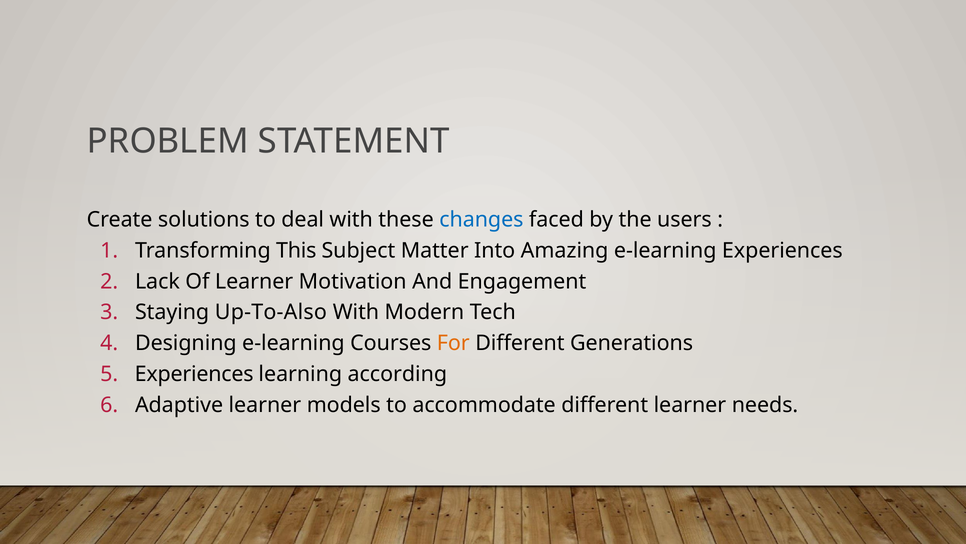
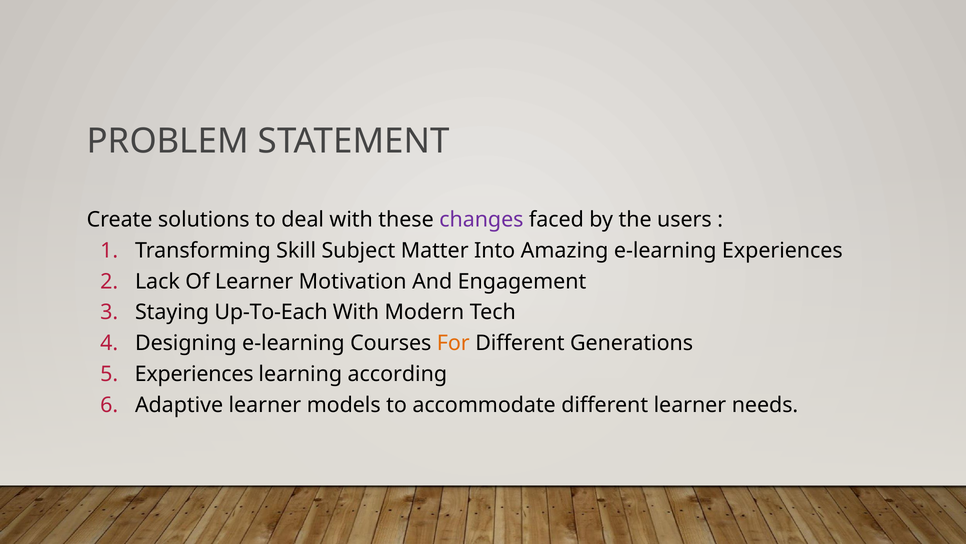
changes colour: blue -> purple
This: This -> Skill
Up-To-Also: Up-To-Also -> Up-To-Each
